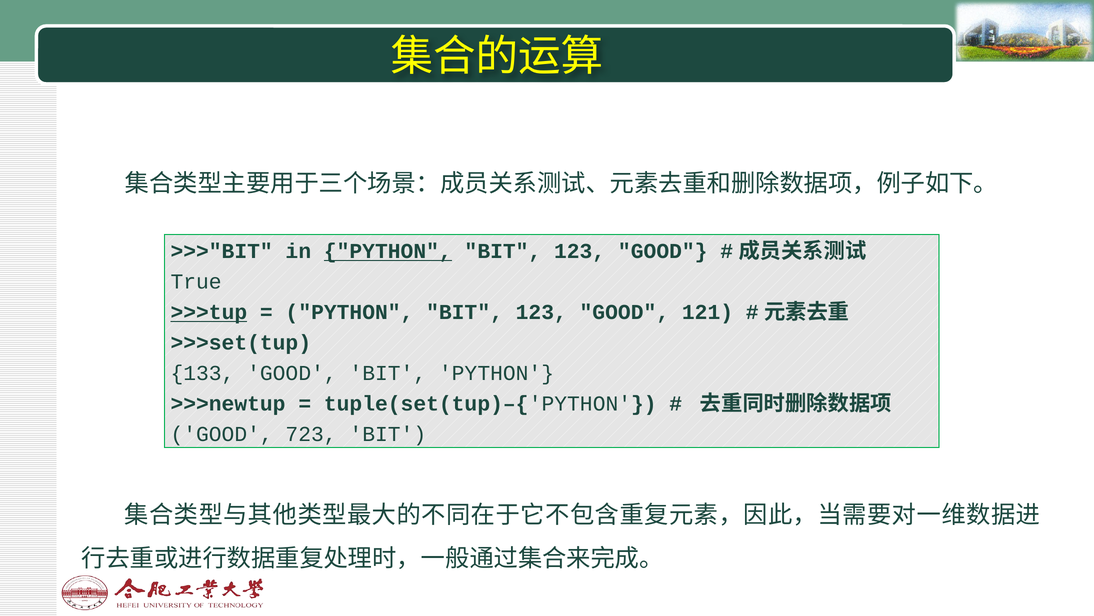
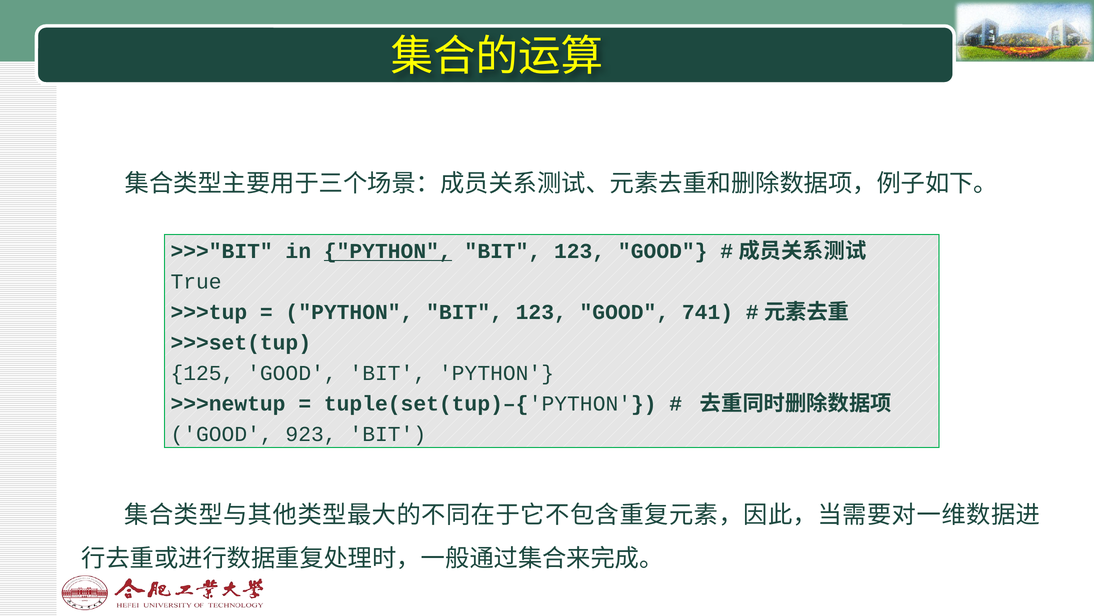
>>>tup underline: present -> none
121: 121 -> 741
133: 133 -> 125
723: 723 -> 923
